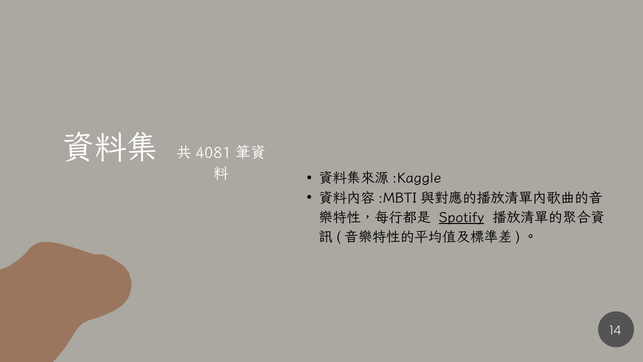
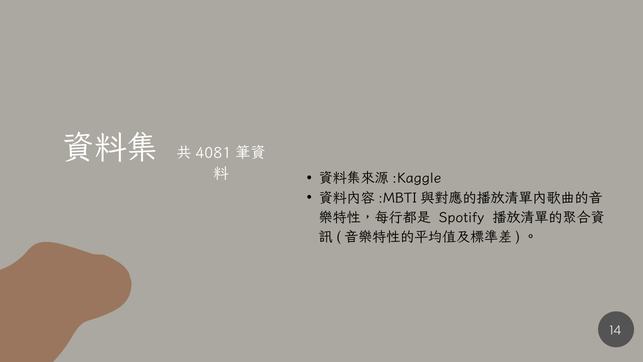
Spotify underline: present -> none
